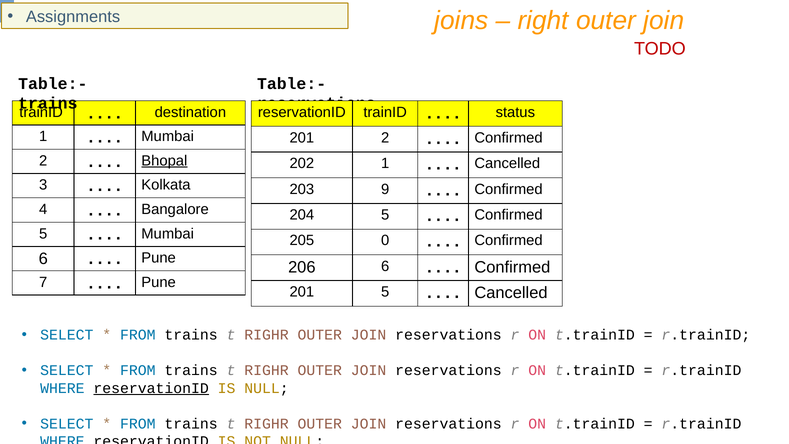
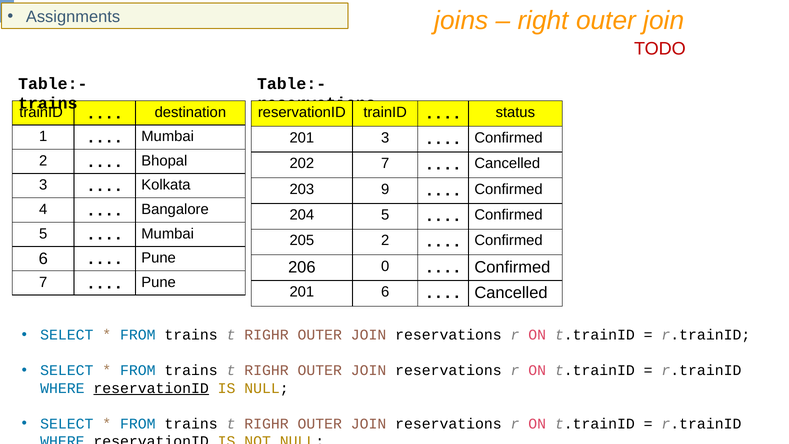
201 2: 2 -> 3
Bhopal underline: present -> none
202 1: 1 -> 7
205 0: 0 -> 2
206 6: 6 -> 0
201 5: 5 -> 6
